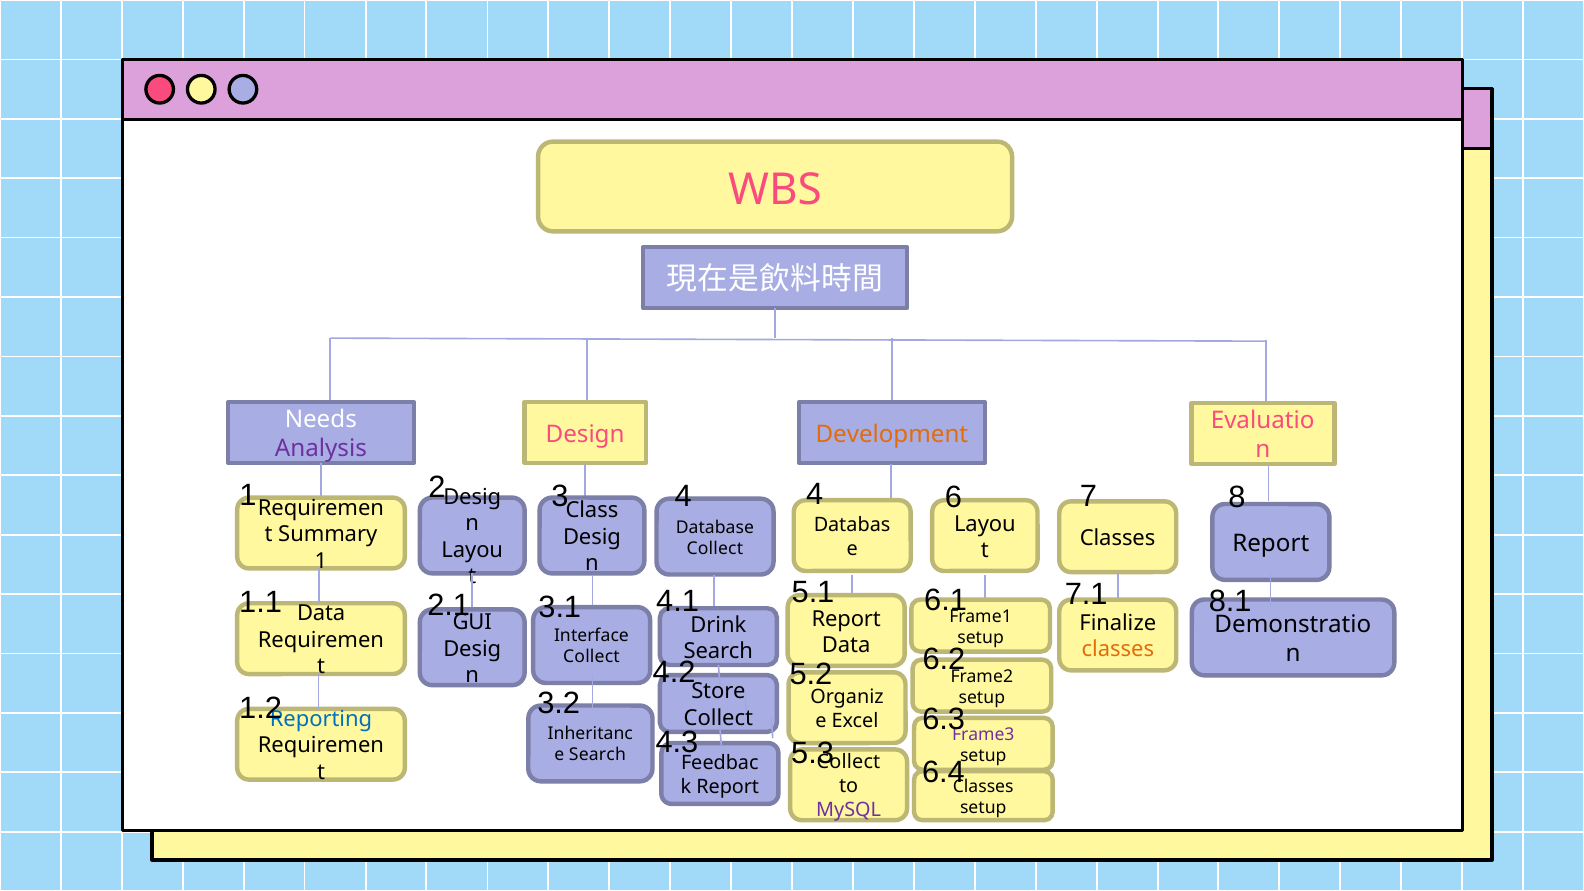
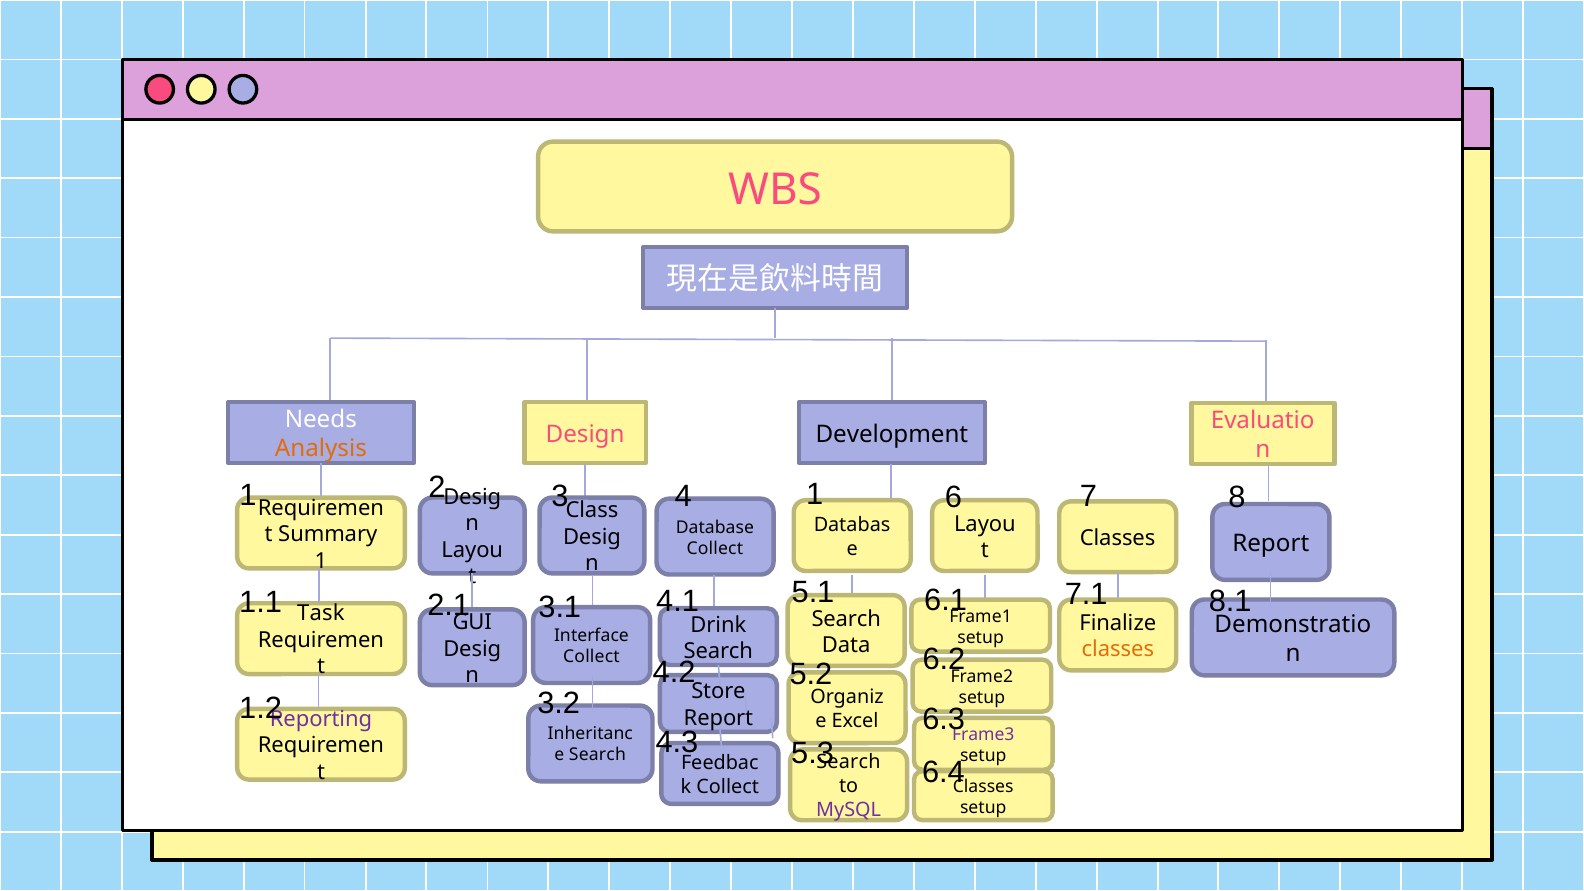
Development colour: orange -> black
Analysis colour: purple -> orange
4 4: 4 -> 1
Data at (321, 614): Data -> Task
Report at (846, 619): Report -> Search
Collect at (718, 718): Collect -> Report
Reporting colour: blue -> purple
Collect at (848, 762): Collect -> Search
Report at (728, 787): Report -> Collect
